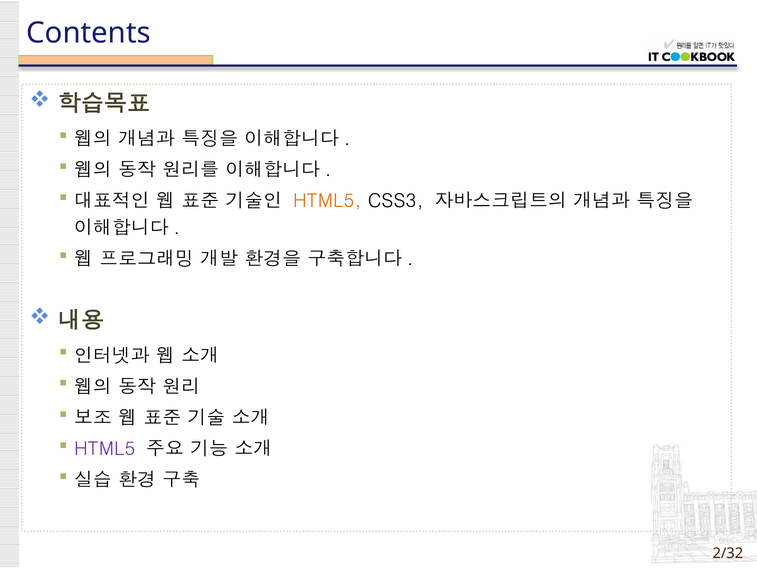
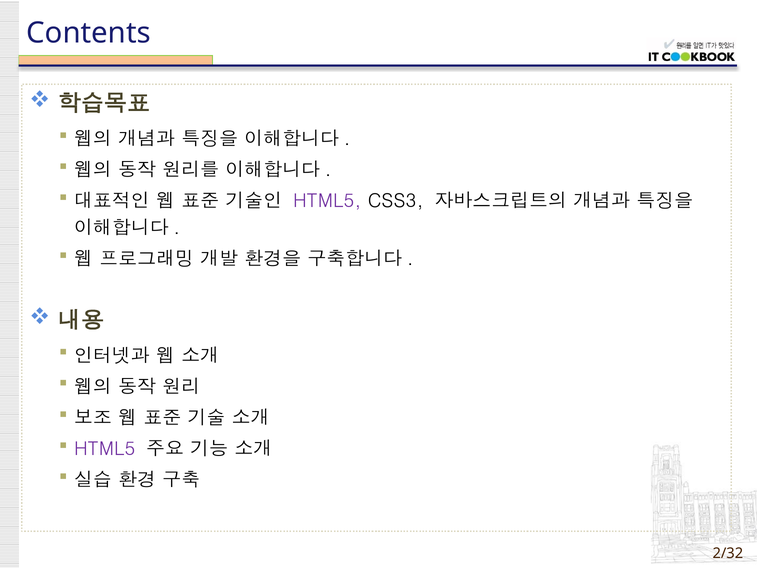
HTML5 at (327, 201) colour: orange -> purple
